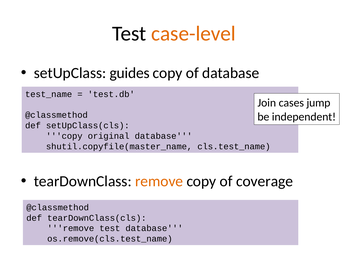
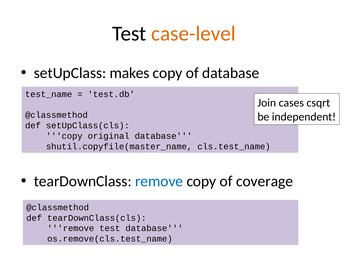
guides: guides -> makes
jump: jump -> csqrt
remove at (159, 181) colour: orange -> blue
